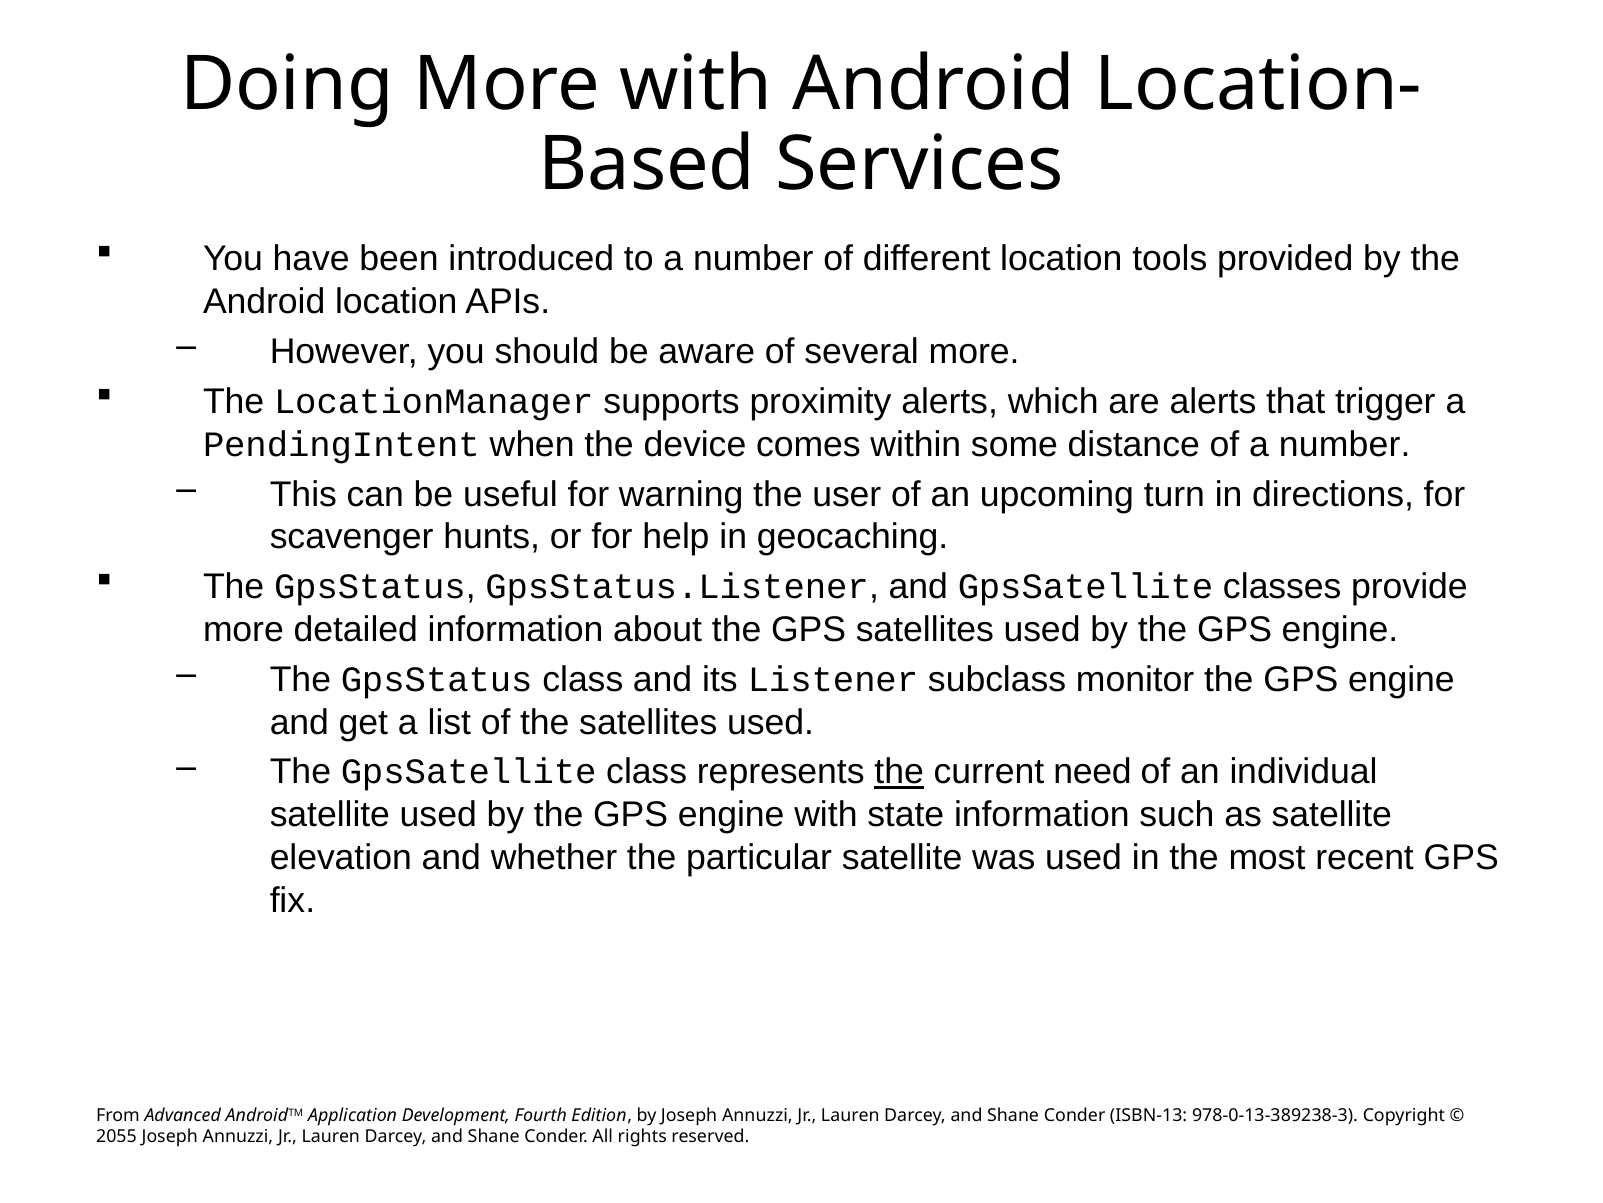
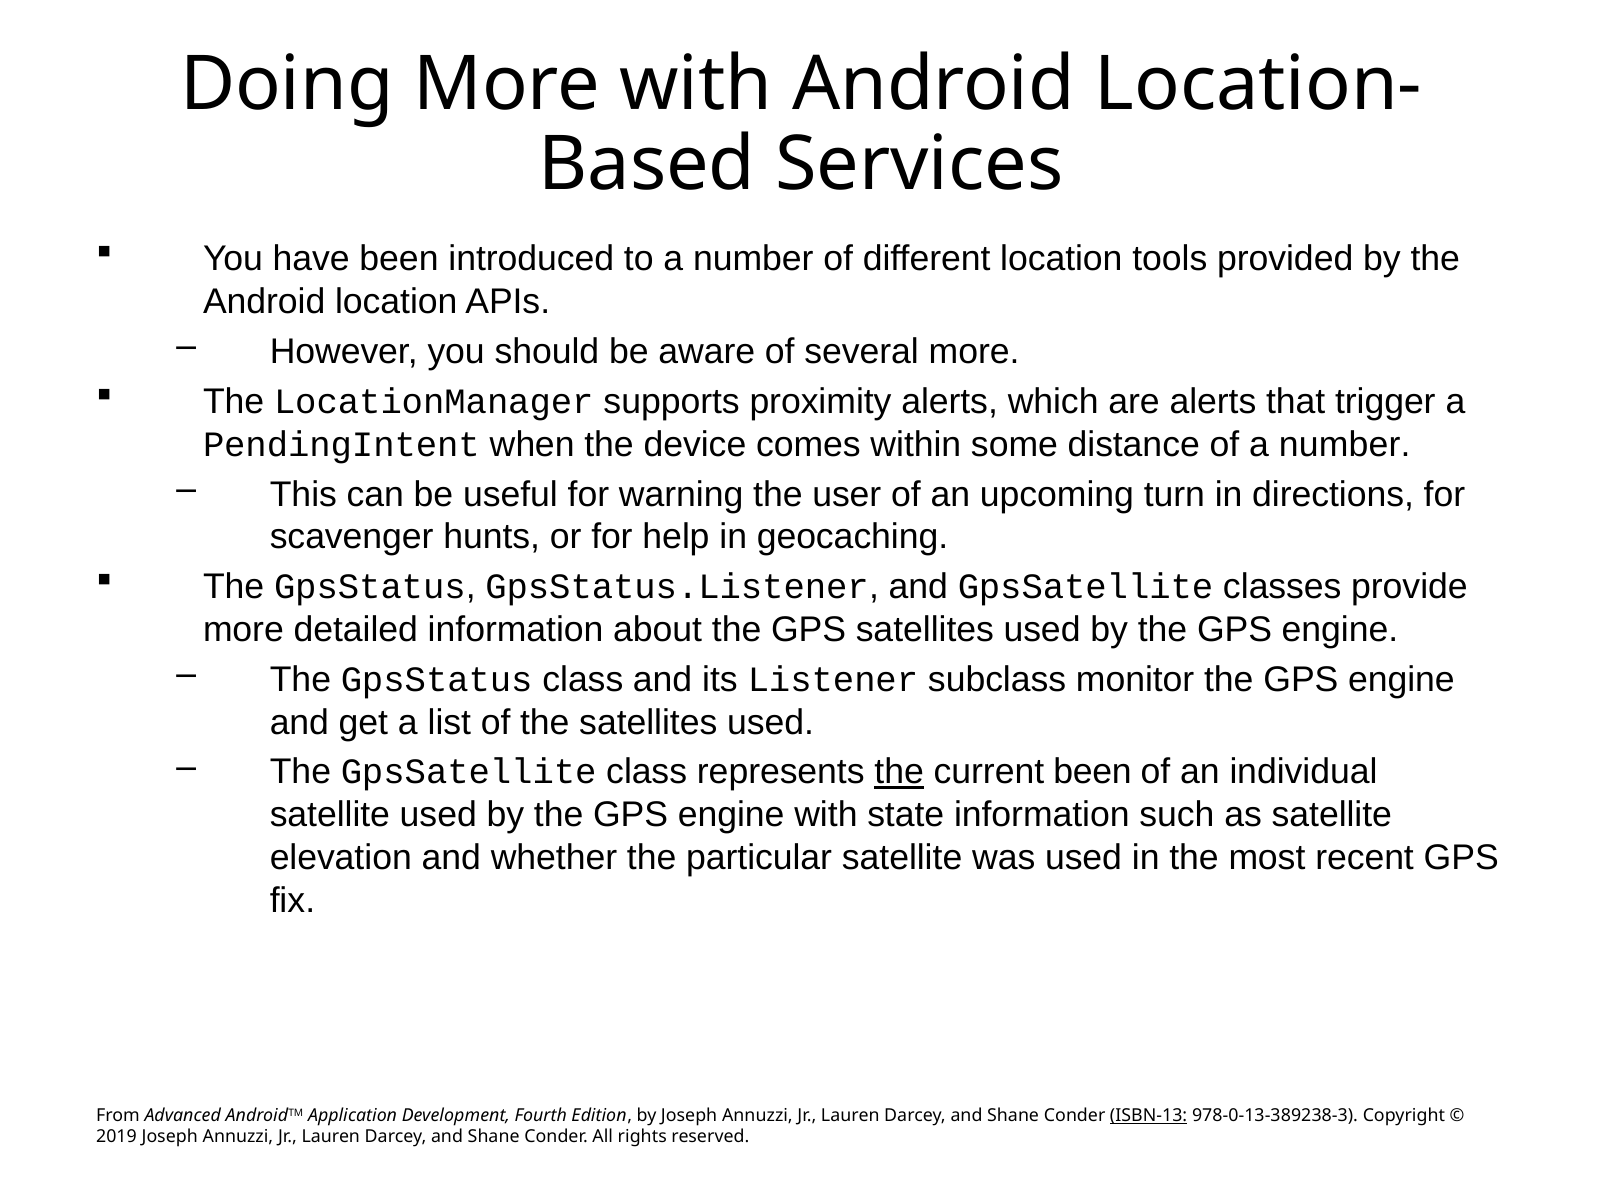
current need: need -> been
ISBN-13 underline: none -> present
2055: 2055 -> 2019
